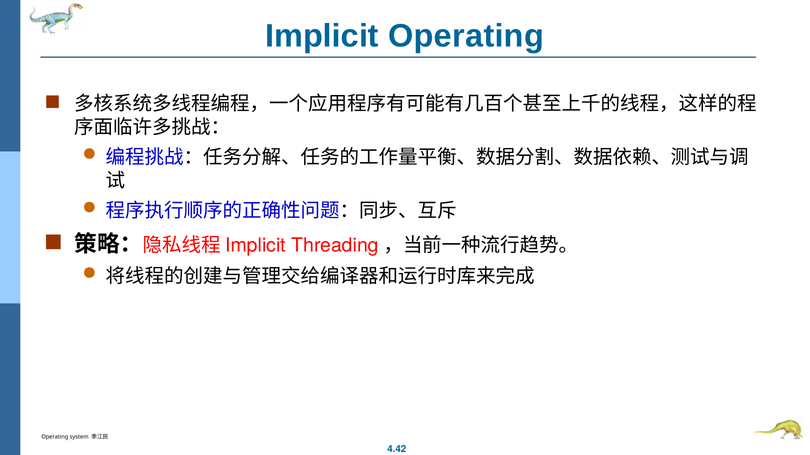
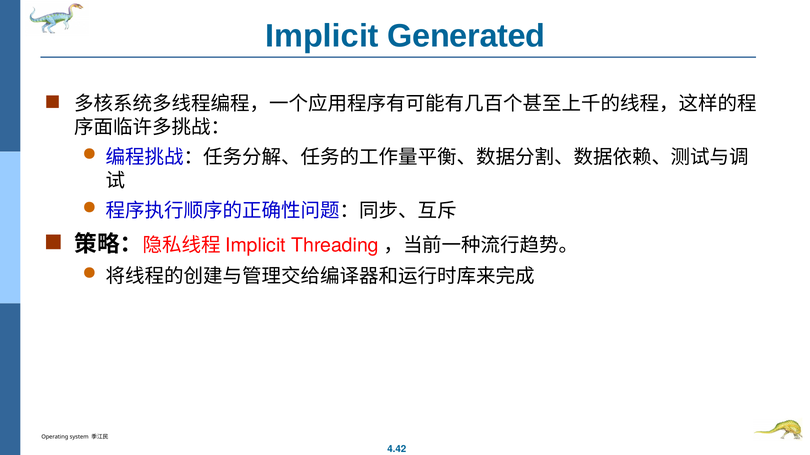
Implicit Operating: Operating -> Generated
